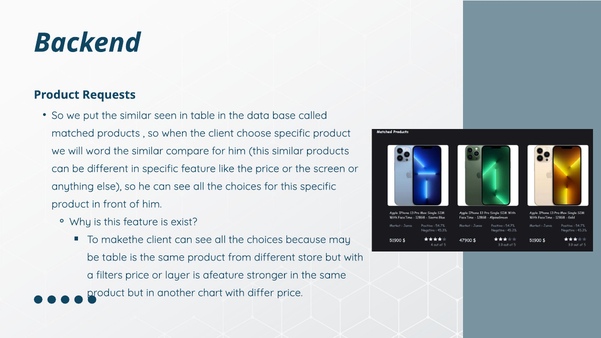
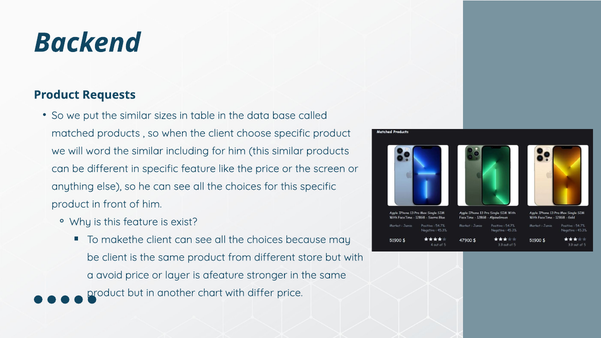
seen: seen -> sizes
compare: compare -> including
be table: table -> client
filters: filters -> avoid
